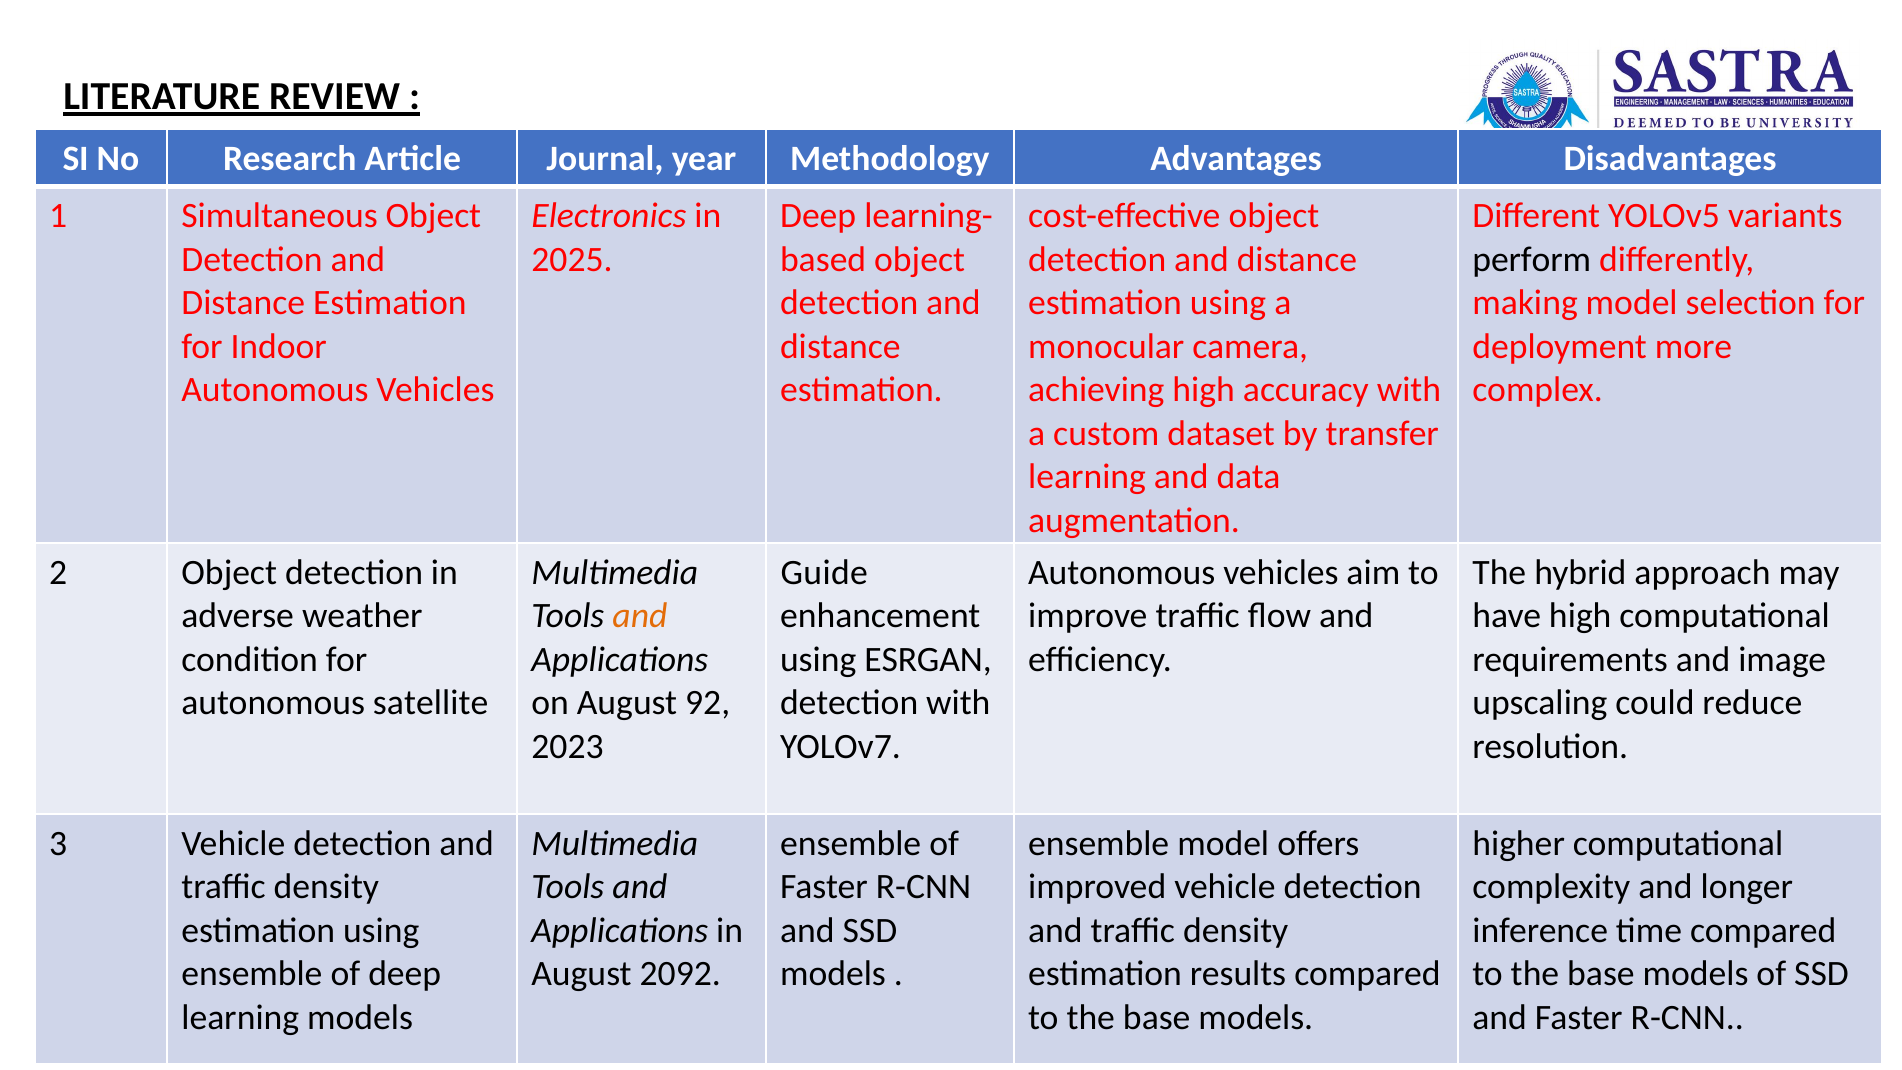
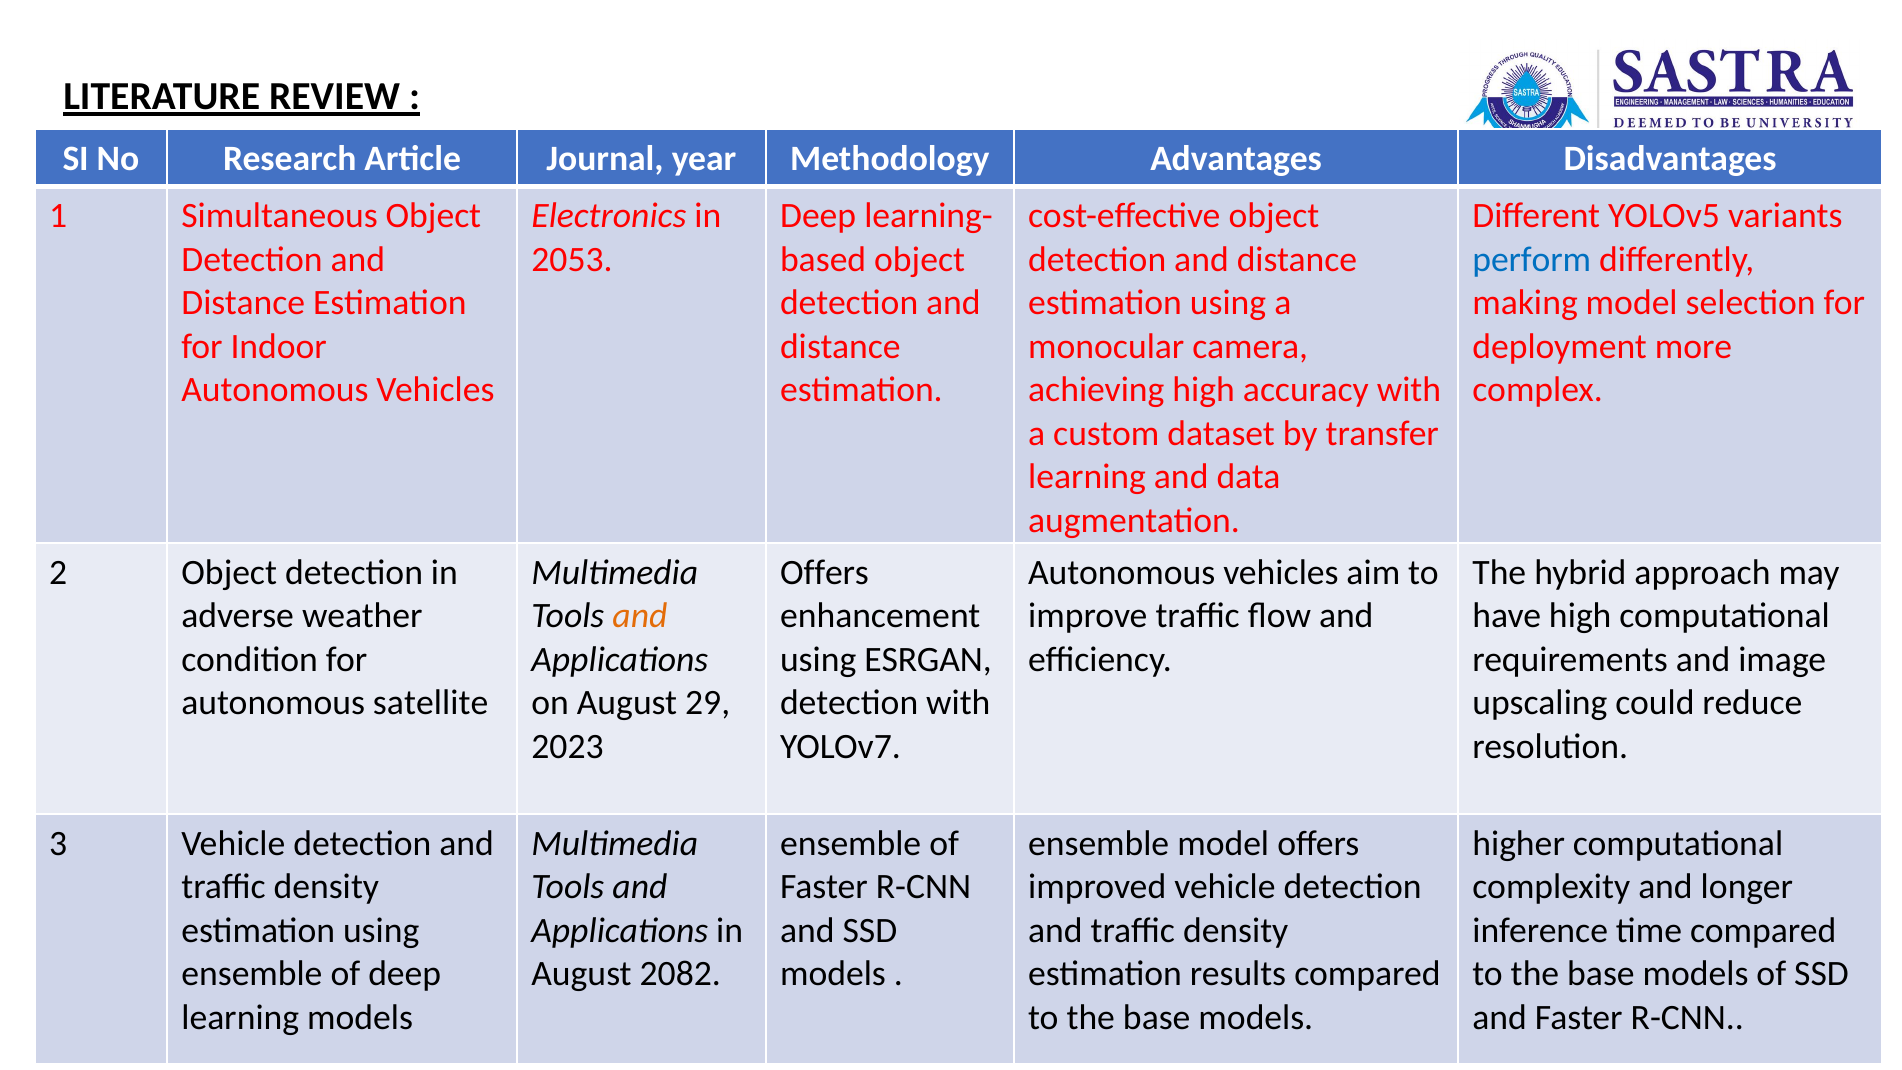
2025: 2025 -> 2053
perform colour: black -> blue
Guide at (824, 572): Guide -> Offers
92: 92 -> 29
2092: 2092 -> 2082
